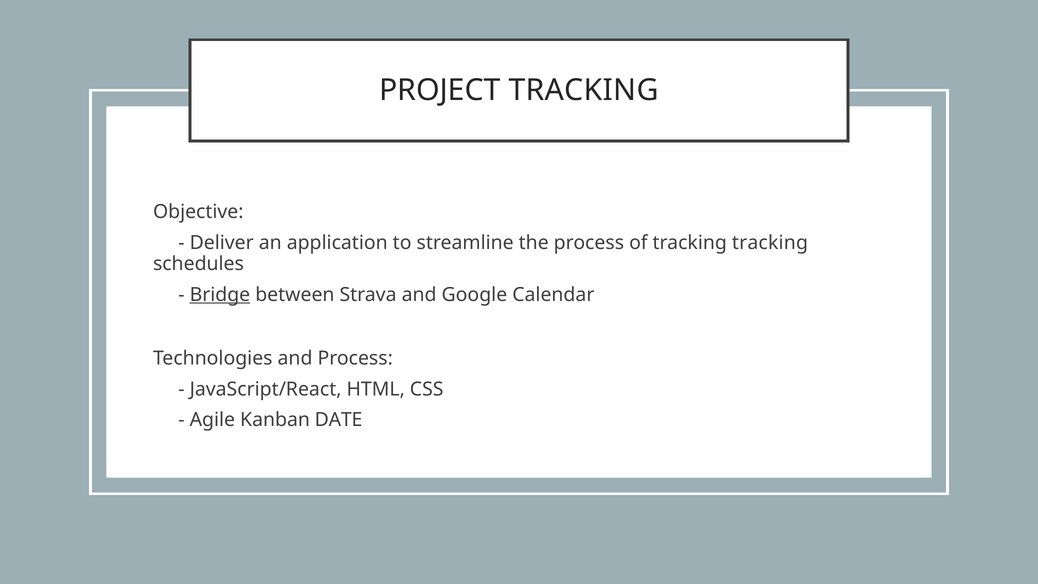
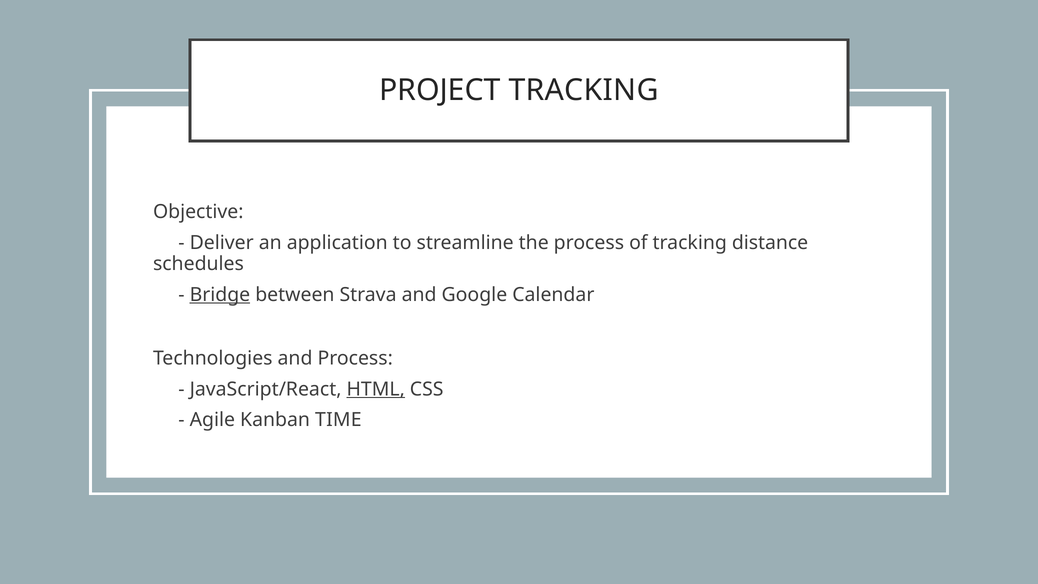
tracking tracking: tracking -> distance
HTML underline: none -> present
DATE: DATE -> TIME
